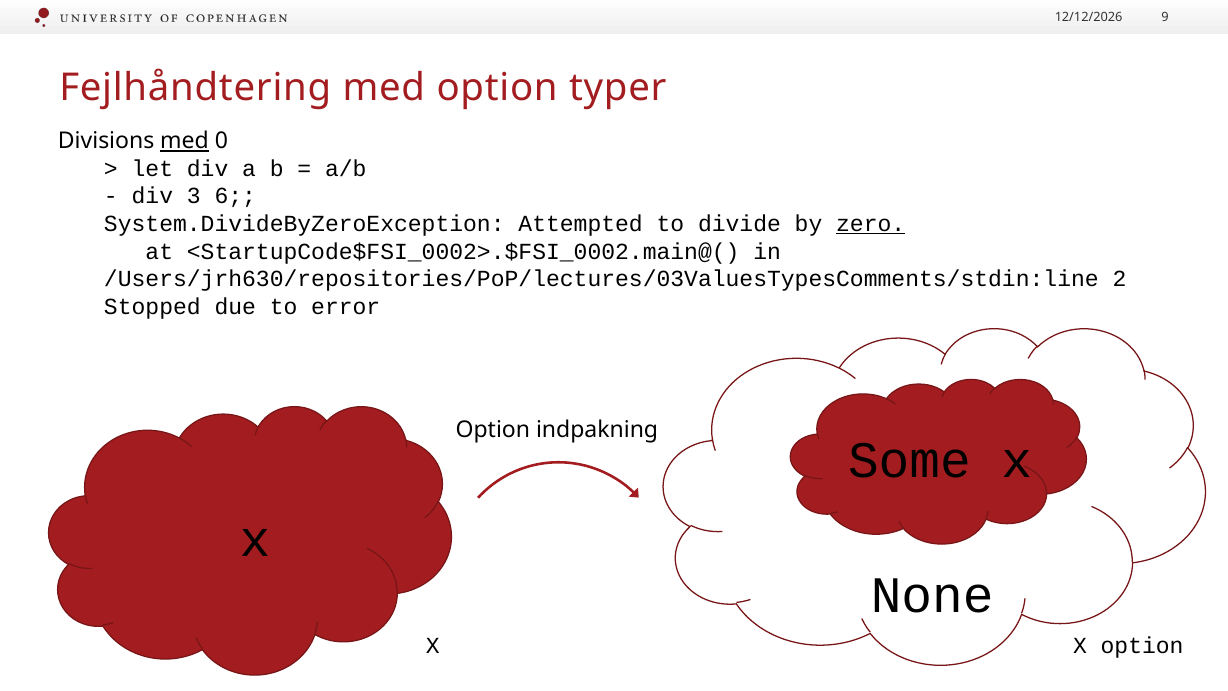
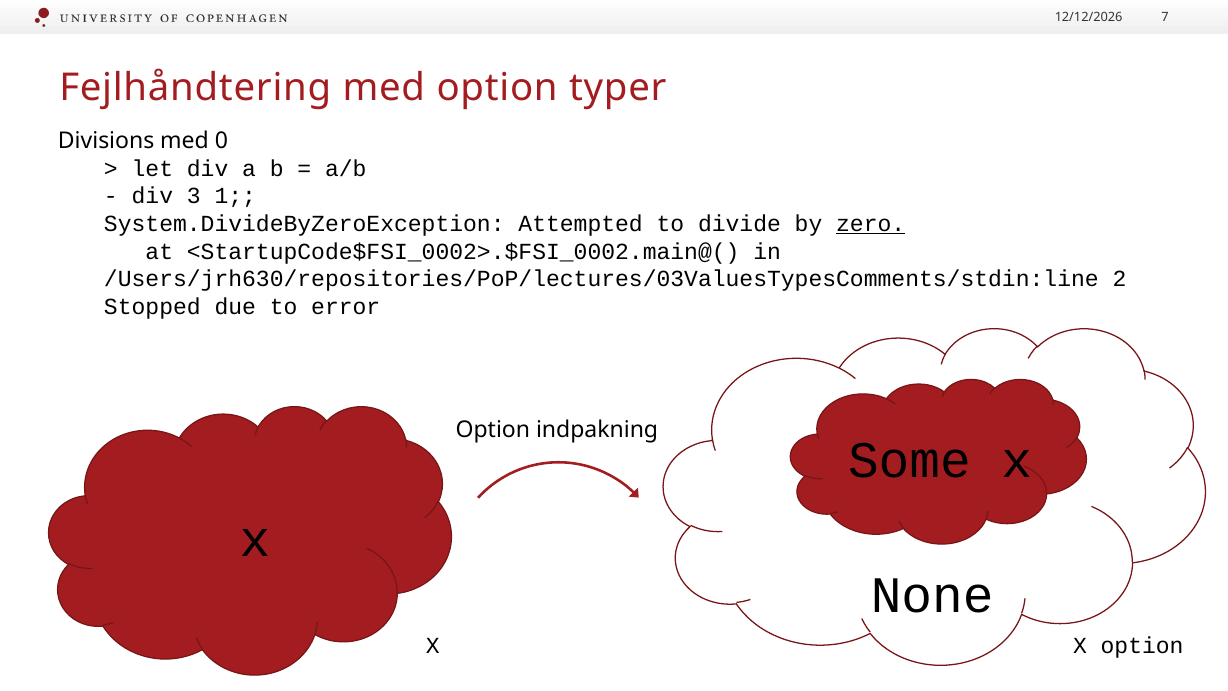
9: 9 -> 7
med at (185, 141) underline: present -> none
6: 6 -> 1
